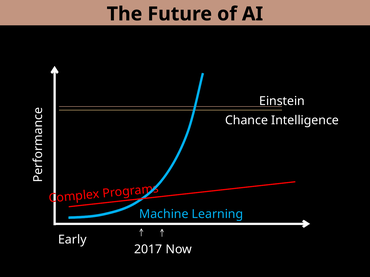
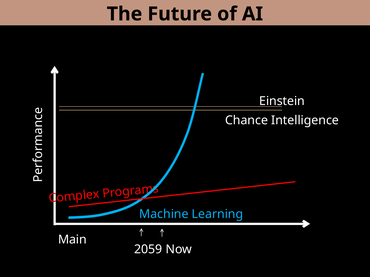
Early: Early -> Main
2017: 2017 -> 2059
